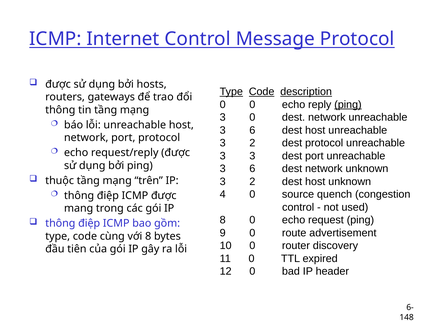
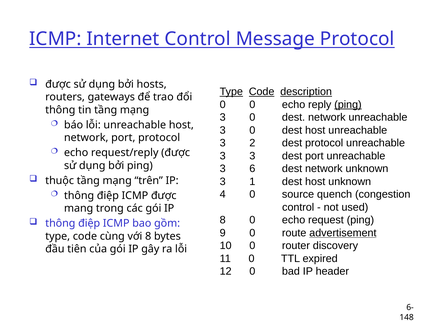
6 at (252, 130): 6 -> 0
2 at (252, 182): 2 -> 1
advertisement underline: none -> present
